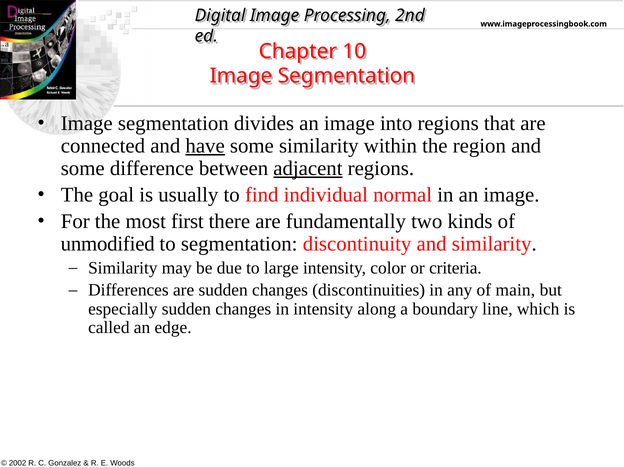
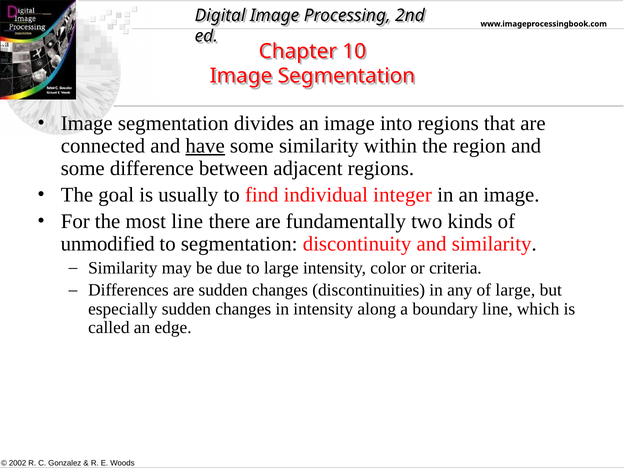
adjacent underline: present -> none
normal: normal -> integer
most first: first -> line
of main: main -> large
